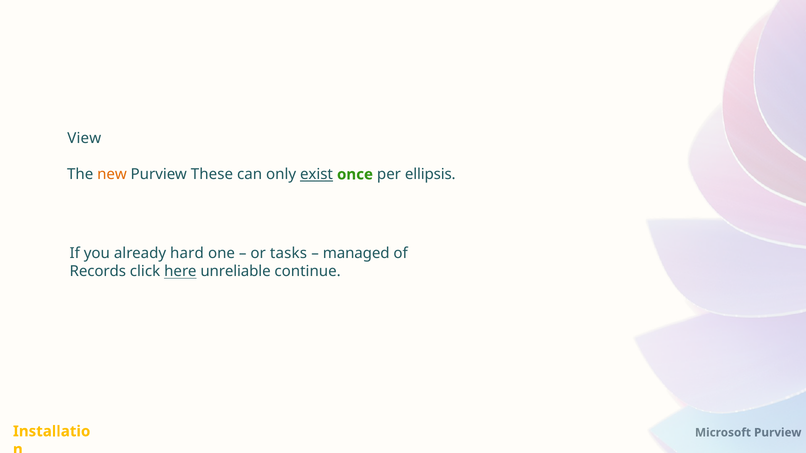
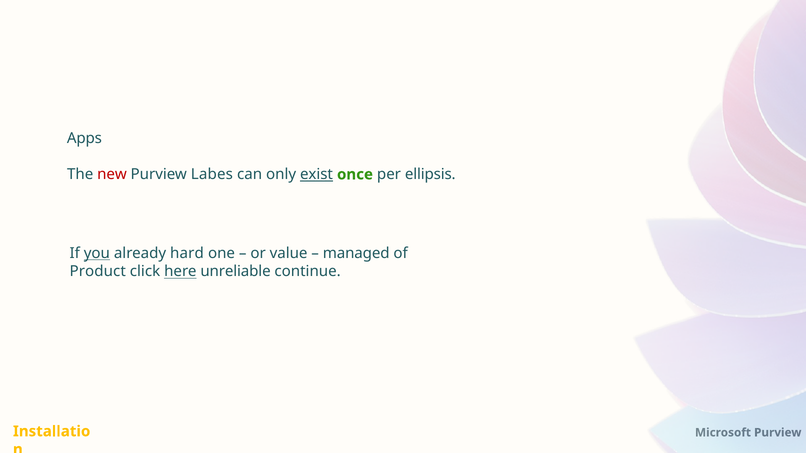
View: View -> Apps
new colour: orange -> red
These: These -> Labes
you underline: none -> present
tasks: tasks -> value
Records: Records -> Product
